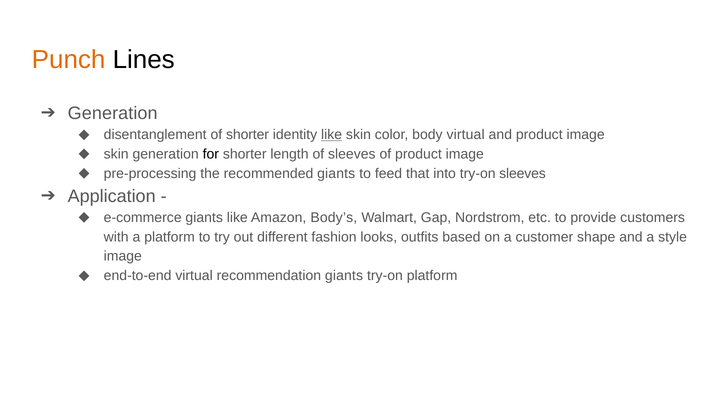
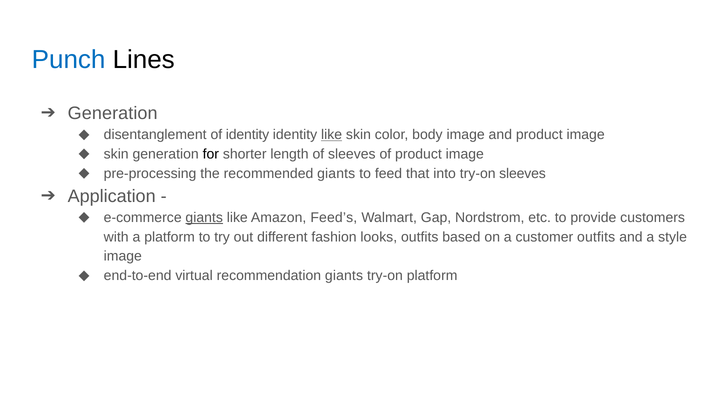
Punch colour: orange -> blue
of shorter: shorter -> identity
body virtual: virtual -> image
giants at (204, 218) underline: none -> present
Body’s: Body’s -> Feed’s
customer shape: shape -> outfits
